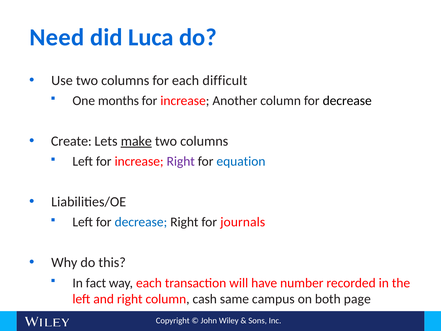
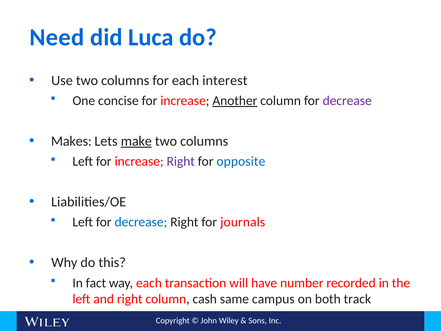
difficult: difficult -> interest
months: months -> concise
Another underline: none -> present
decrease at (347, 101) colour: black -> purple
Create: Create -> Makes
equation: equation -> opposite
page: page -> track
